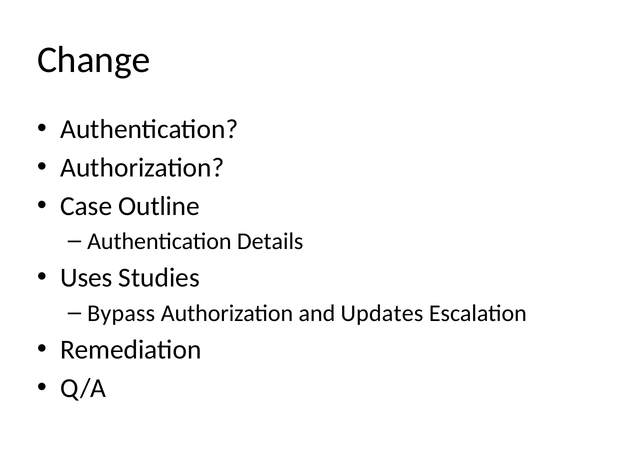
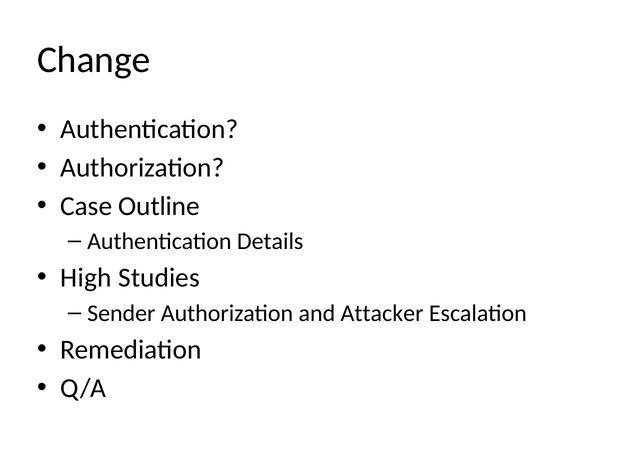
Uses: Uses -> High
Bypass: Bypass -> Sender
Updates: Updates -> Attacker
